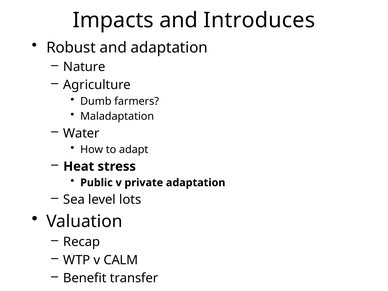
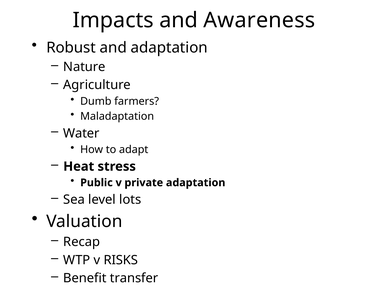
Introduces: Introduces -> Awareness
CALM: CALM -> RISKS
